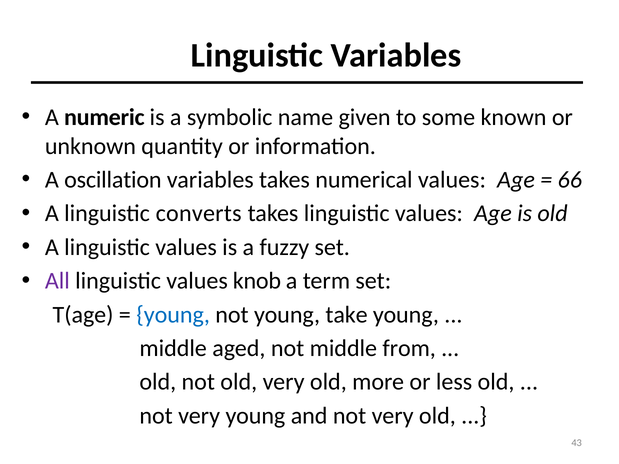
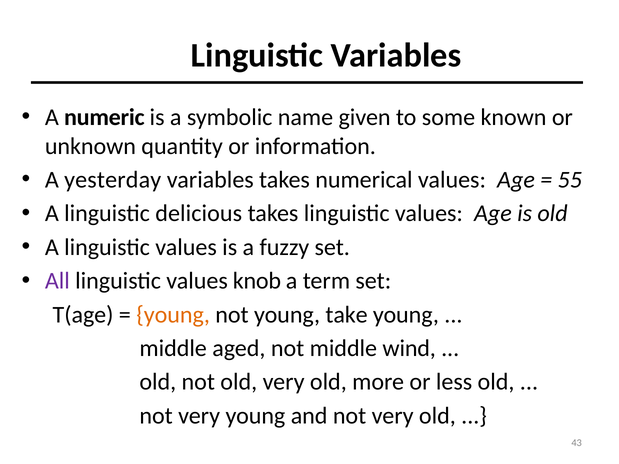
oscillation: oscillation -> yesterday
66: 66 -> 55
converts: converts -> delicious
young at (173, 315) colour: blue -> orange
from: from -> wind
